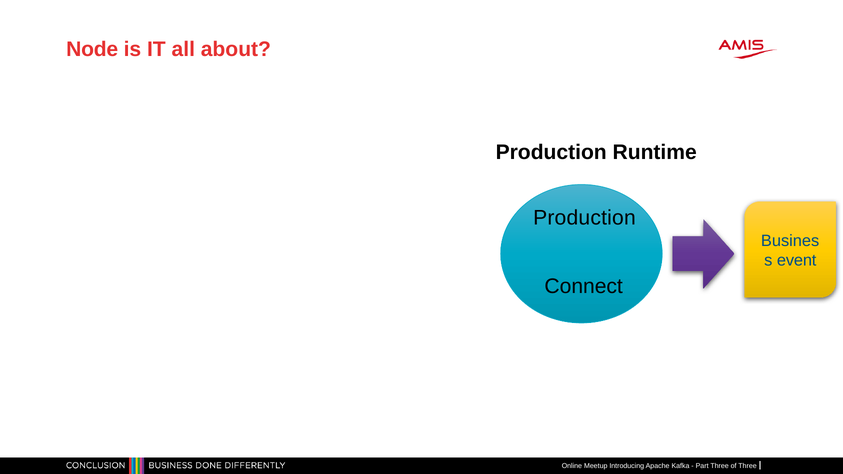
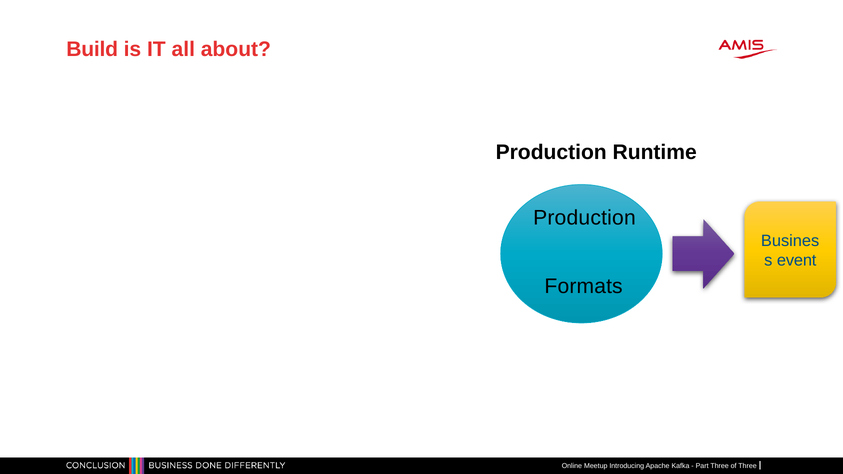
Node: Node -> Build
Connect: Connect -> Formats
